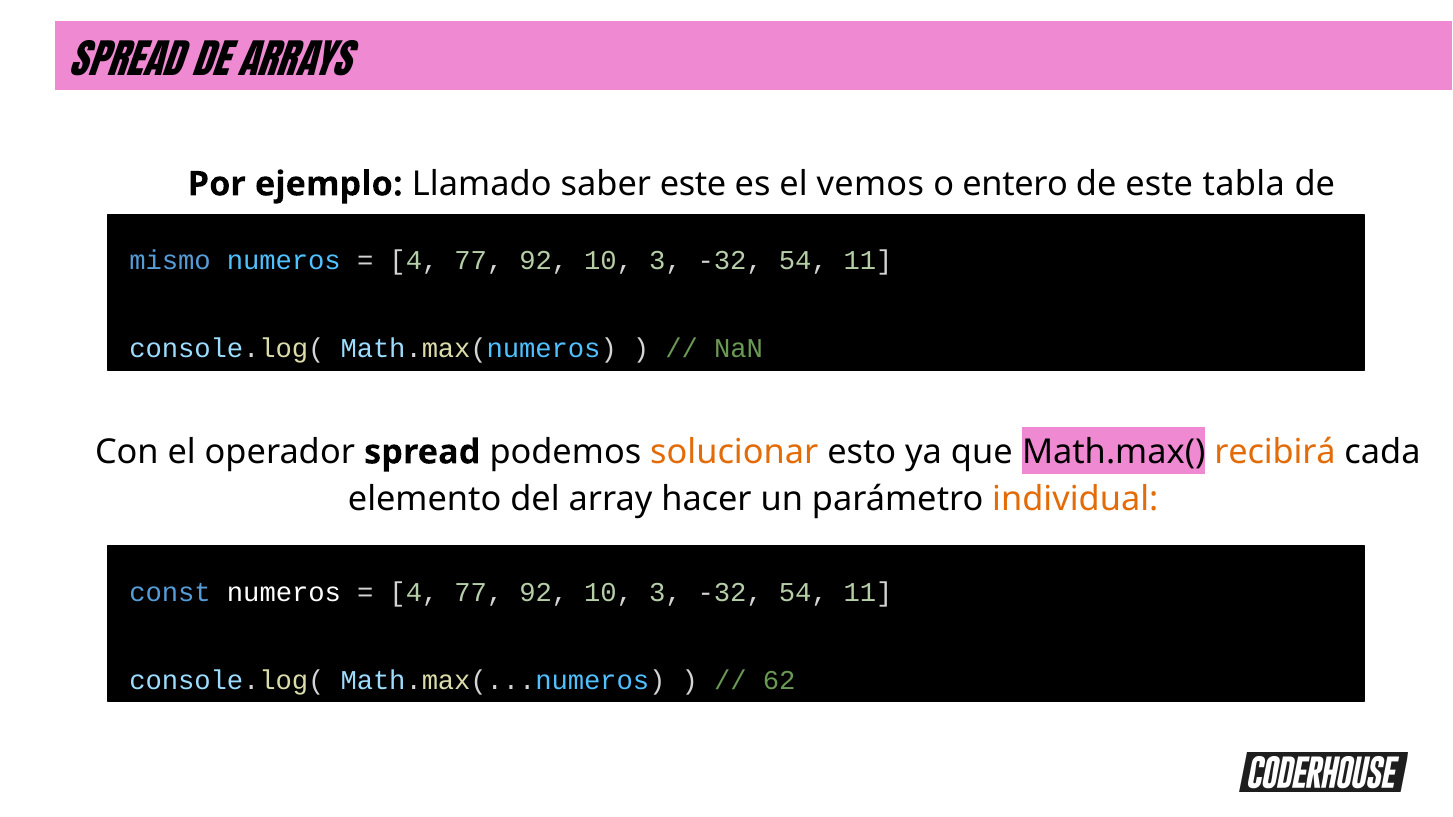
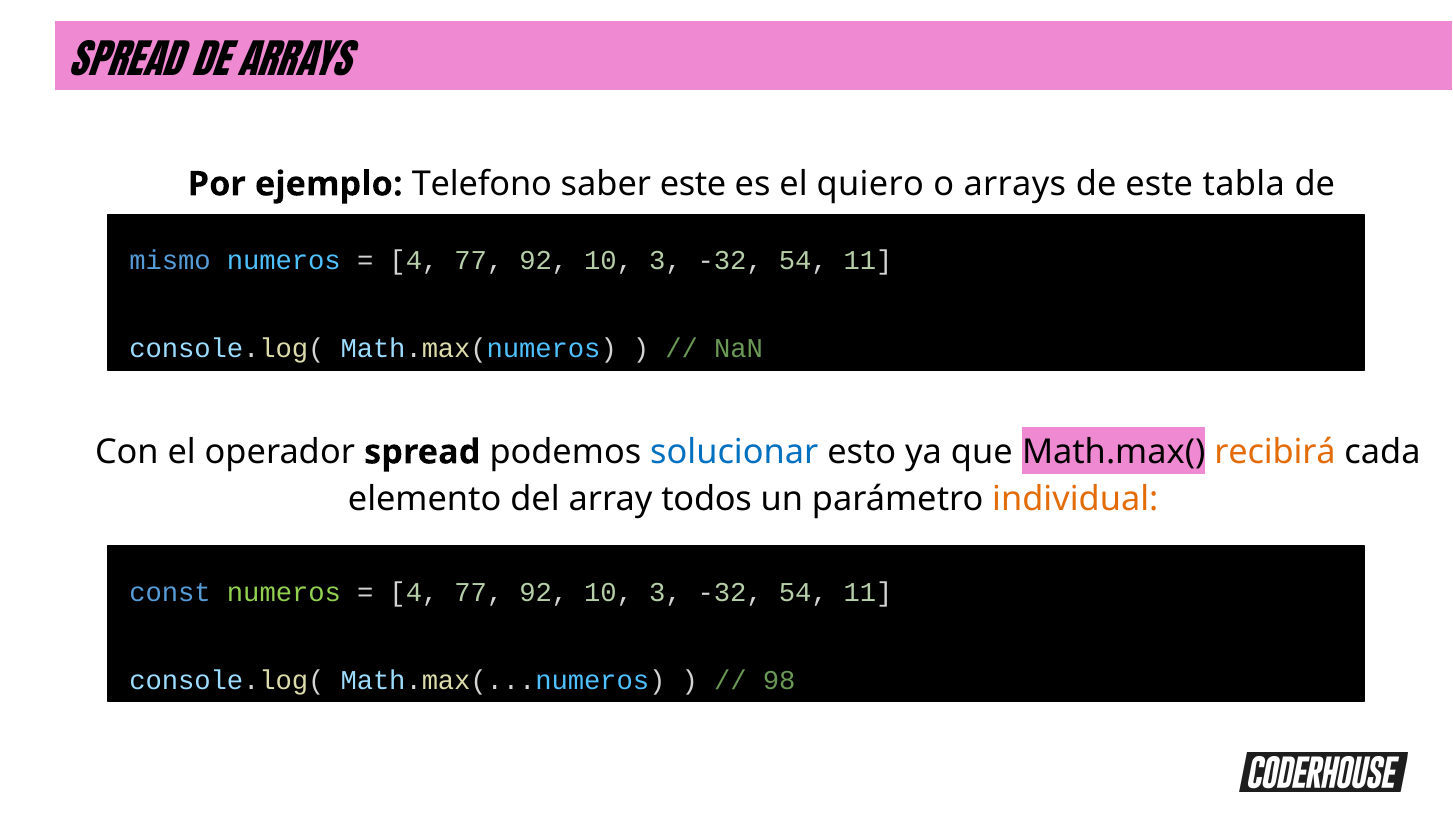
Llamado: Llamado -> Telefono
vemos: vemos -> quiero
o entero: entero -> arrays
solucionar colour: orange -> blue
hacer: hacer -> todos
numeros at (284, 592) colour: white -> light green
62: 62 -> 98
